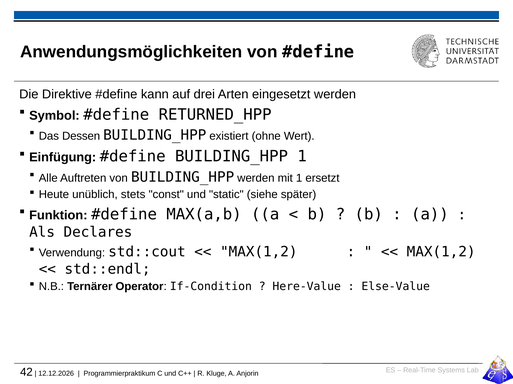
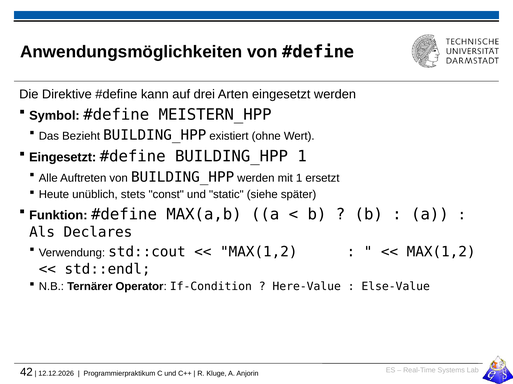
RETURNED_HPP: RETURNED_HPP -> MEISTERN_HPP
Dessen: Dessen -> Bezieht
Einfügung at (63, 158): Einfügung -> Eingesetzt
